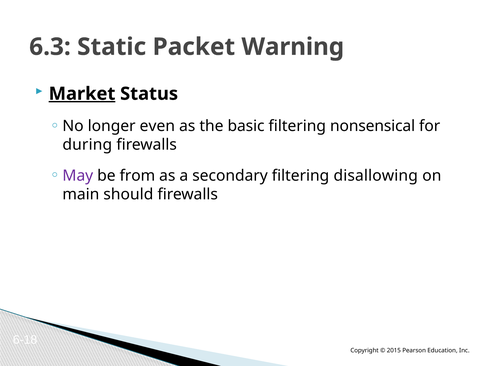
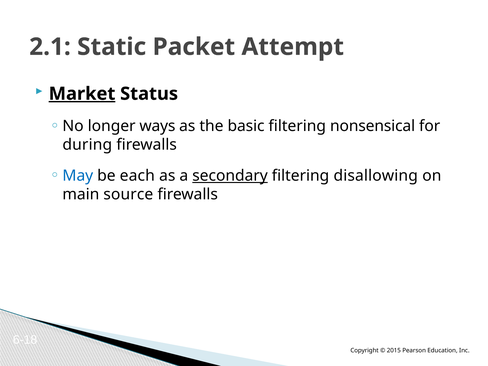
6.3: 6.3 -> 2.1
Warning: Warning -> Attempt
even: even -> ways
May colour: purple -> blue
from: from -> each
secondary underline: none -> present
should: should -> source
